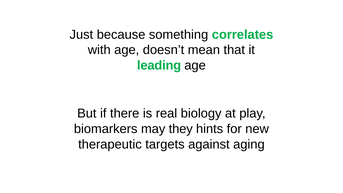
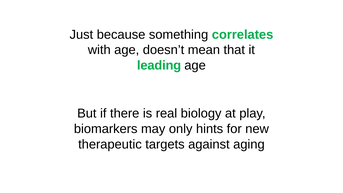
they: they -> only
